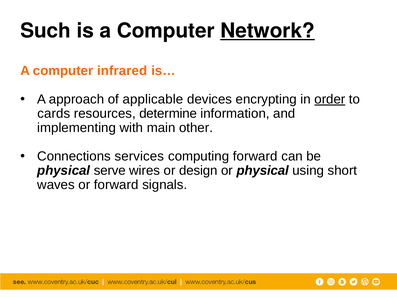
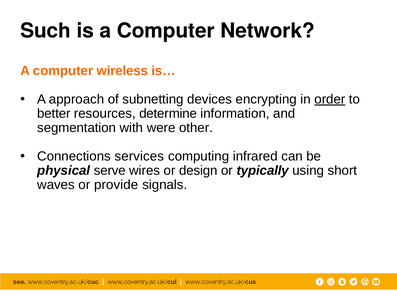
Network underline: present -> none
infrared: infrared -> wireless
applicable: applicable -> subnetting
cards: cards -> better
implementing: implementing -> segmentation
main: main -> were
computing forward: forward -> infrared
or physical: physical -> typically
or forward: forward -> provide
